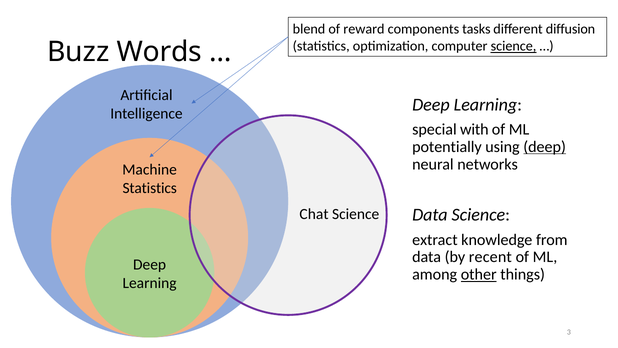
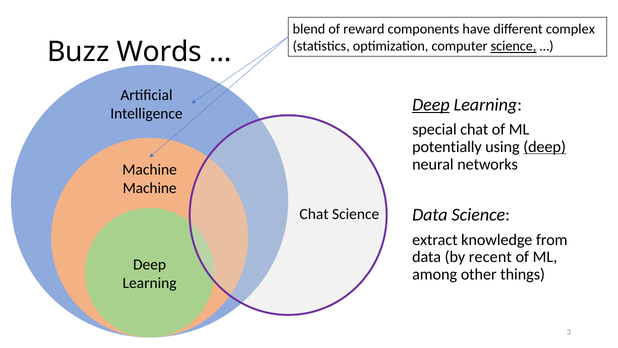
tasks: tasks -> have
diffusion: diffusion -> complex
Deep at (431, 104) underline: none -> present
special with: with -> chat
Statistics at (150, 188): Statistics -> Machine
other underline: present -> none
